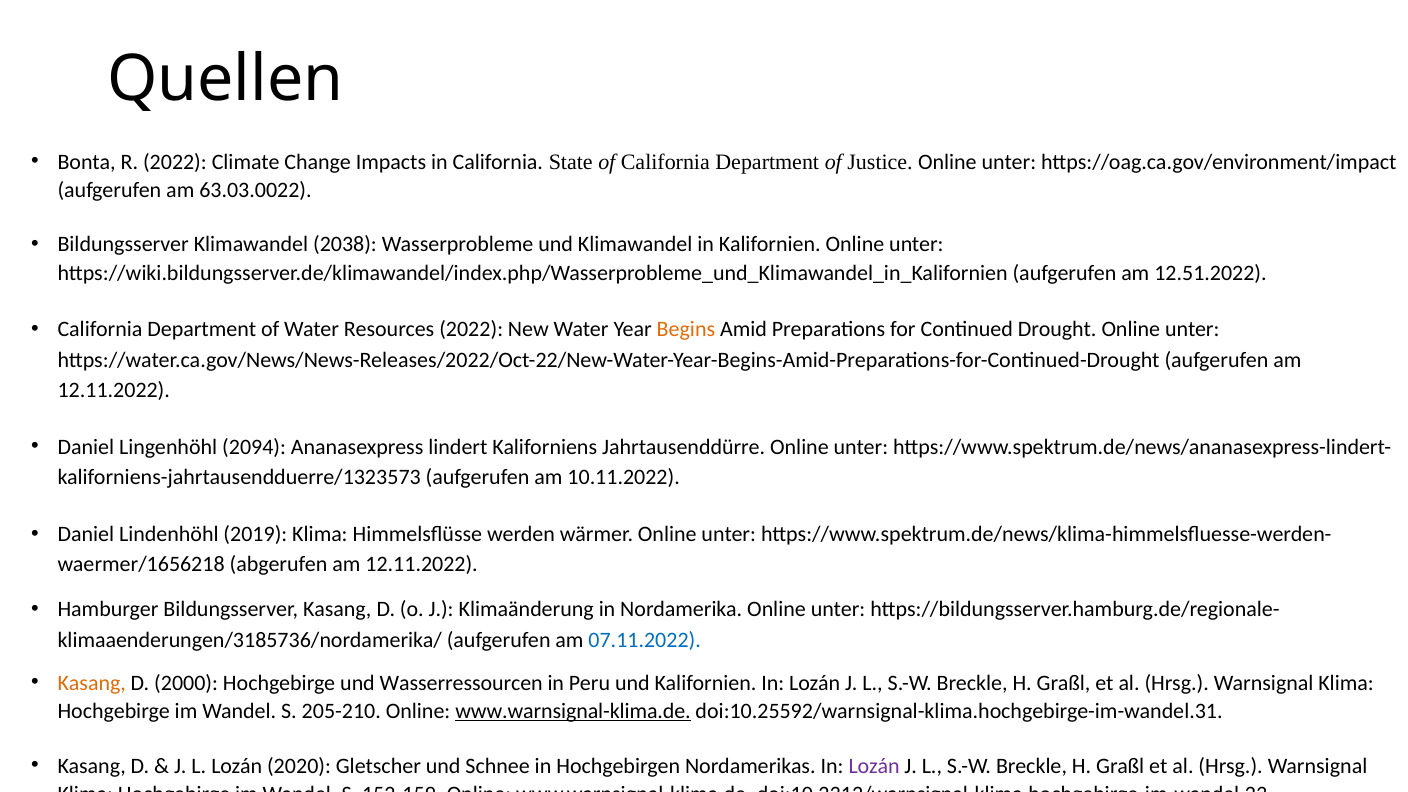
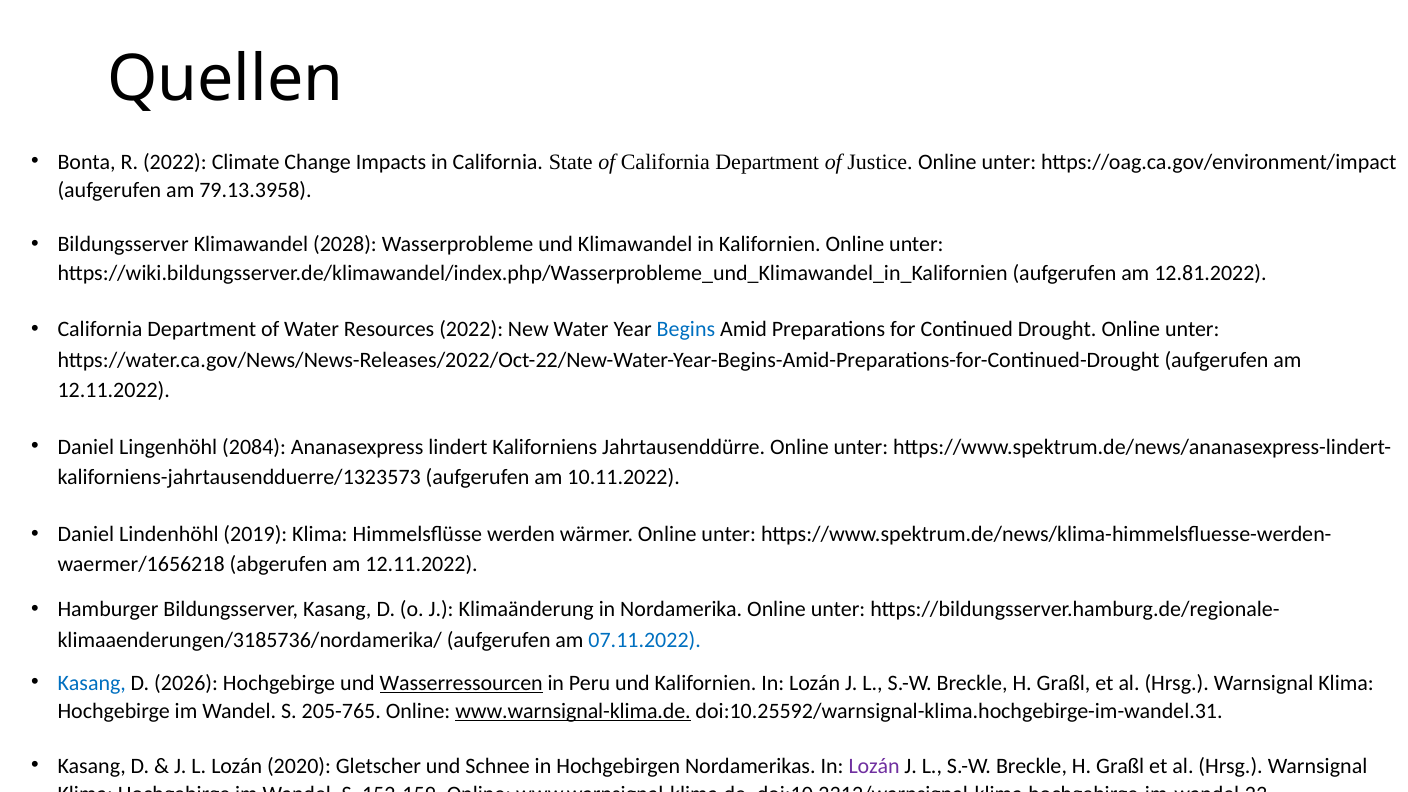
63.03.0022: 63.03.0022 -> 79.13.3958
2038: 2038 -> 2028
12.51.2022: 12.51.2022 -> 12.81.2022
Begins colour: orange -> blue
2094: 2094 -> 2084
Kasang at (92, 683) colour: orange -> blue
2000: 2000 -> 2026
Wasserressourcen underline: none -> present
205-210: 205-210 -> 205-765
